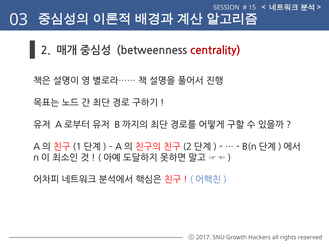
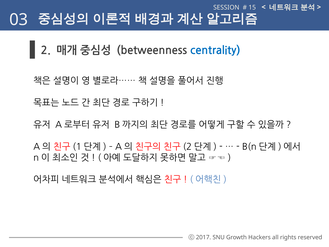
centrality colour: red -> blue
